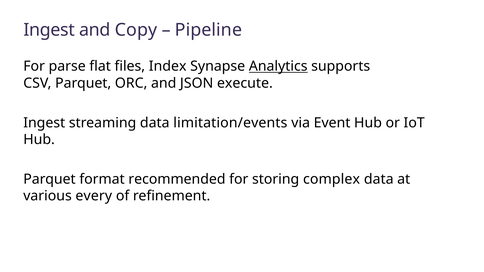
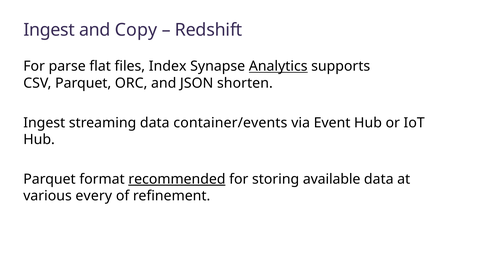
Pipeline: Pipeline -> Redshift
execute: execute -> shorten
limitation/events: limitation/events -> container/events
recommended underline: none -> present
complex: complex -> available
